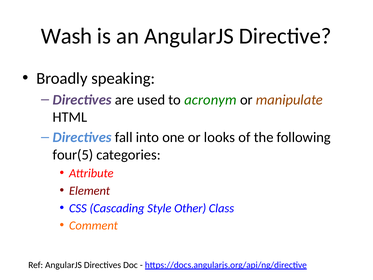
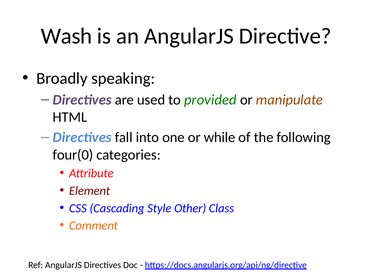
acronym: acronym -> provided
looks: looks -> while
four(5: four(5 -> four(0
